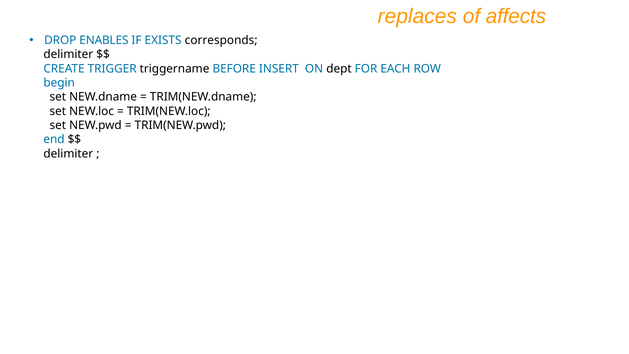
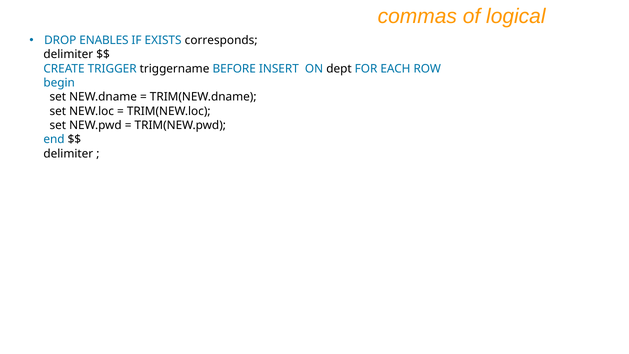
replaces: replaces -> commas
affects: affects -> logical
